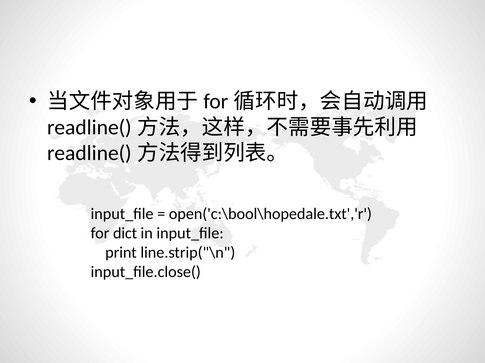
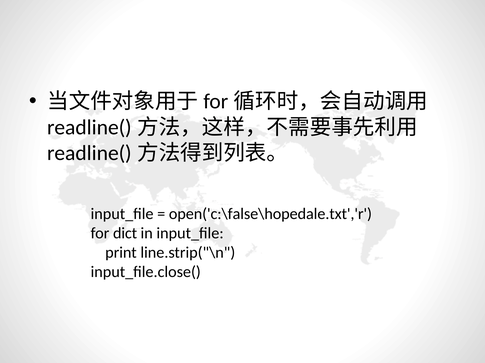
open('c:\bool\hopedale.txt','r: open('c:\bool\hopedale.txt','r -> open('c:\false\hopedale.txt','r
